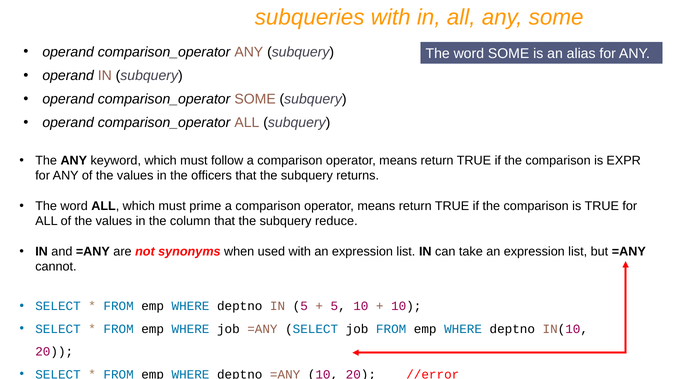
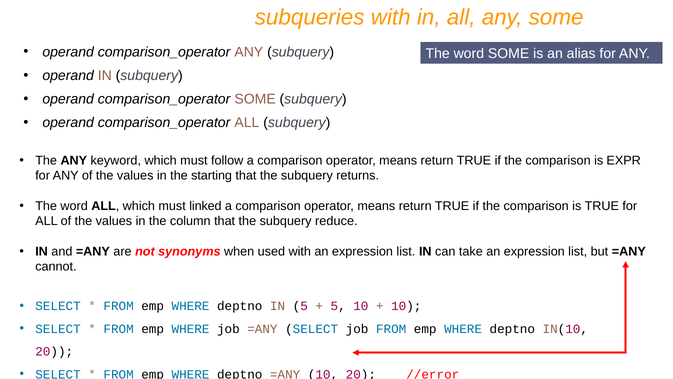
officers: officers -> starting
prime: prime -> linked
